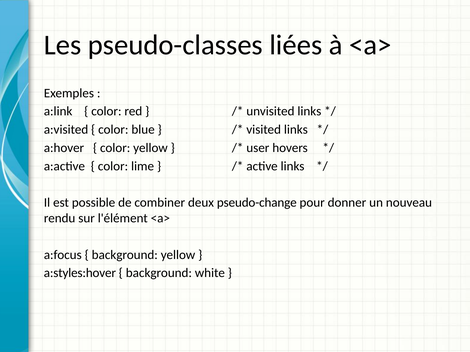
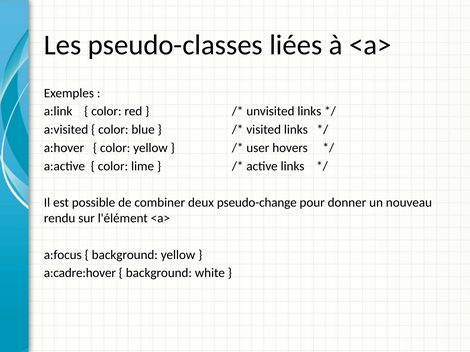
a:styles:hover: a:styles:hover -> a:cadre:hover
